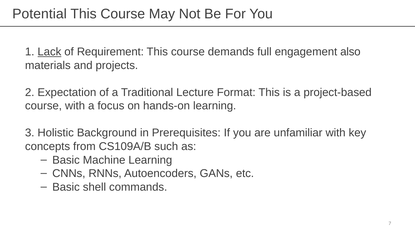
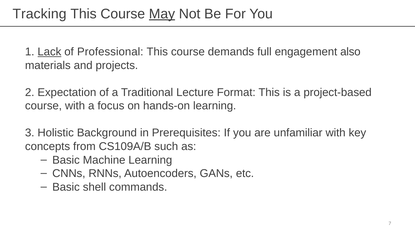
Potential: Potential -> Tracking
May underline: none -> present
Requirement: Requirement -> Professional
